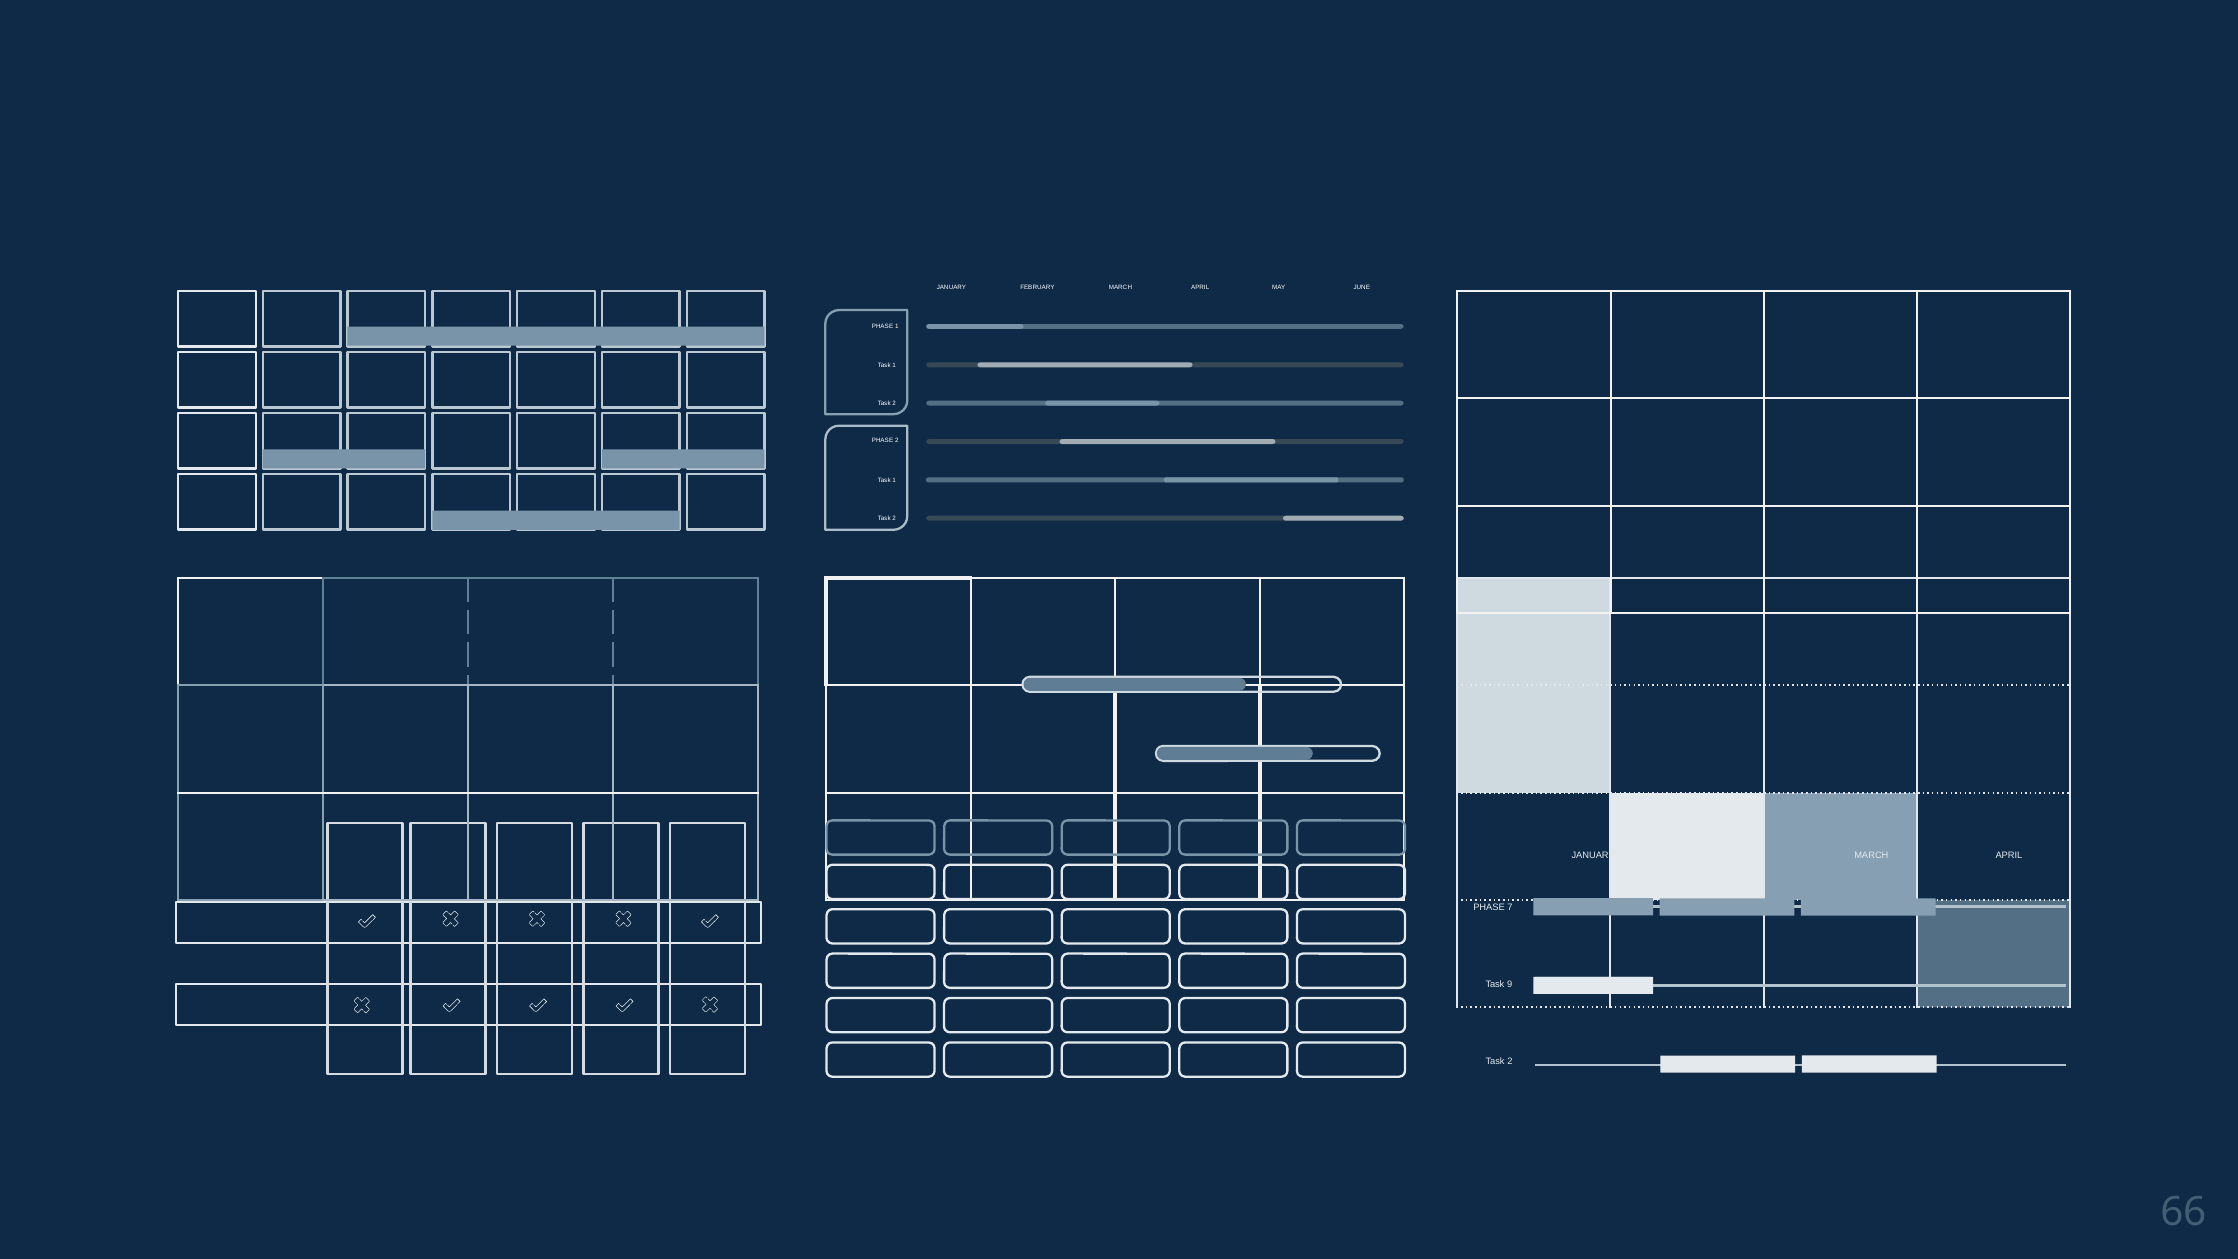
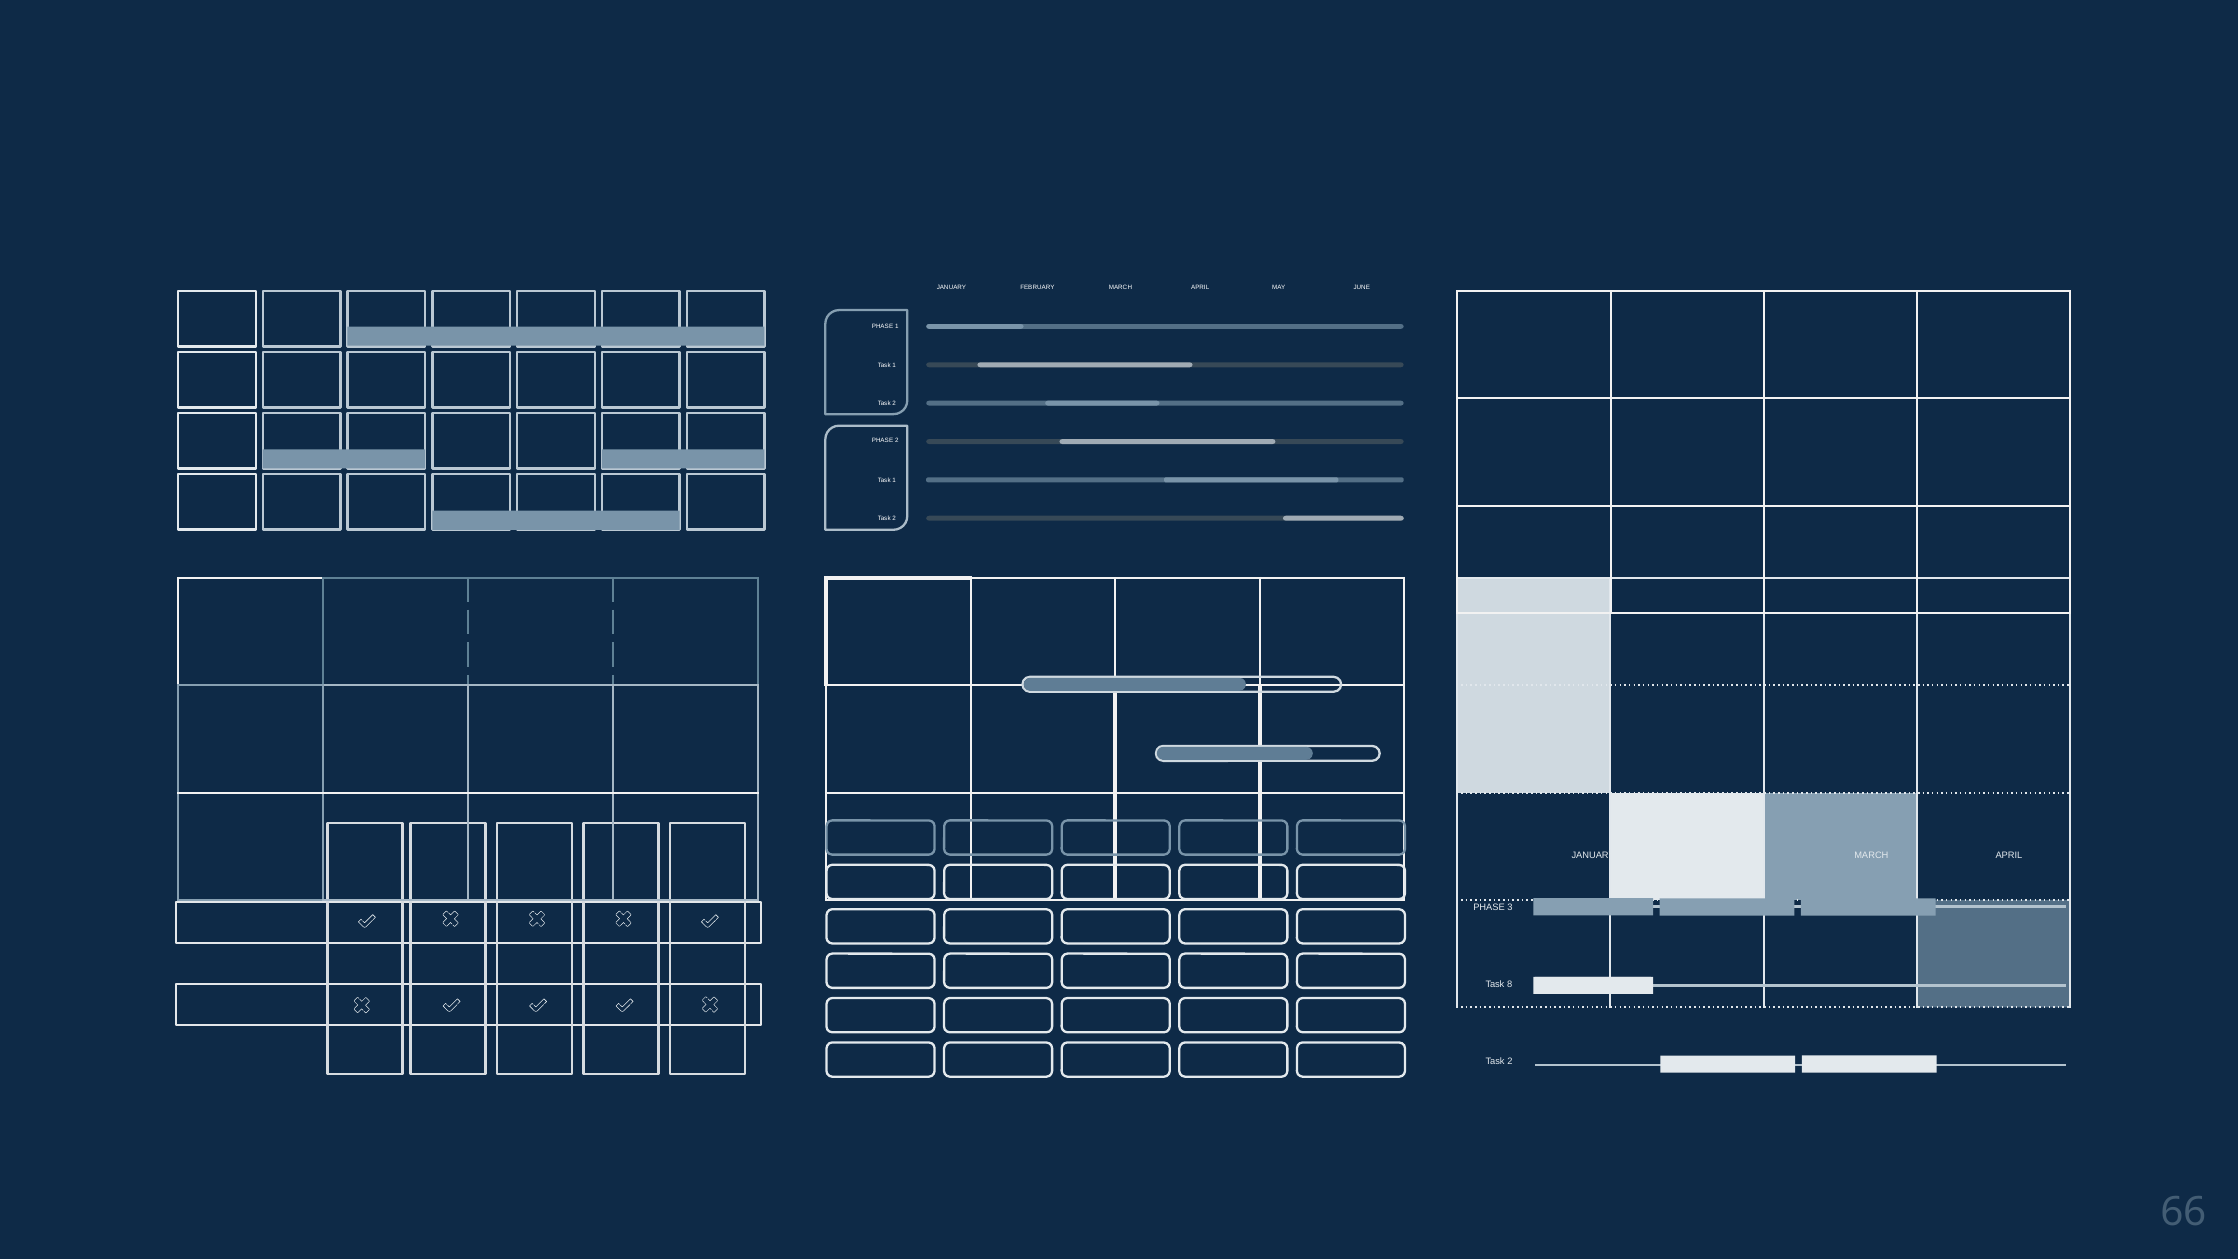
7: 7 -> 3
9: 9 -> 8
